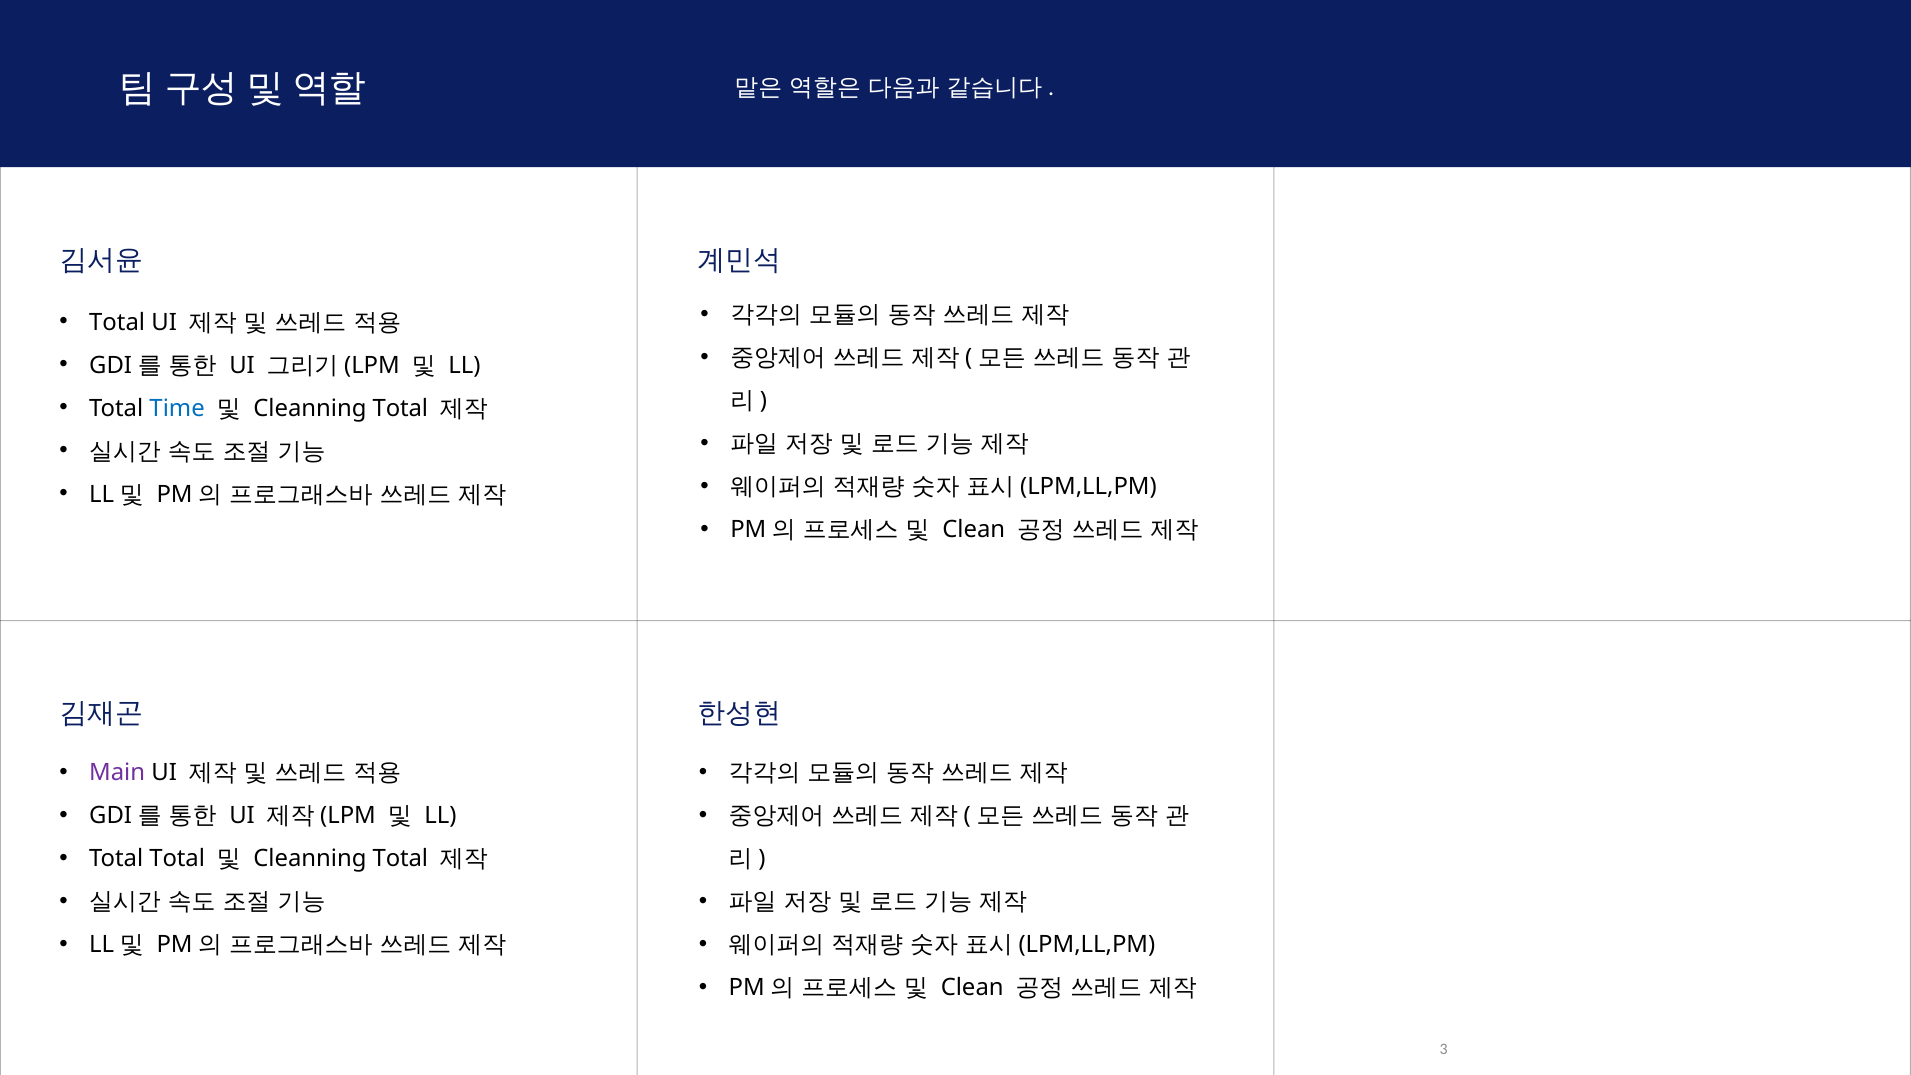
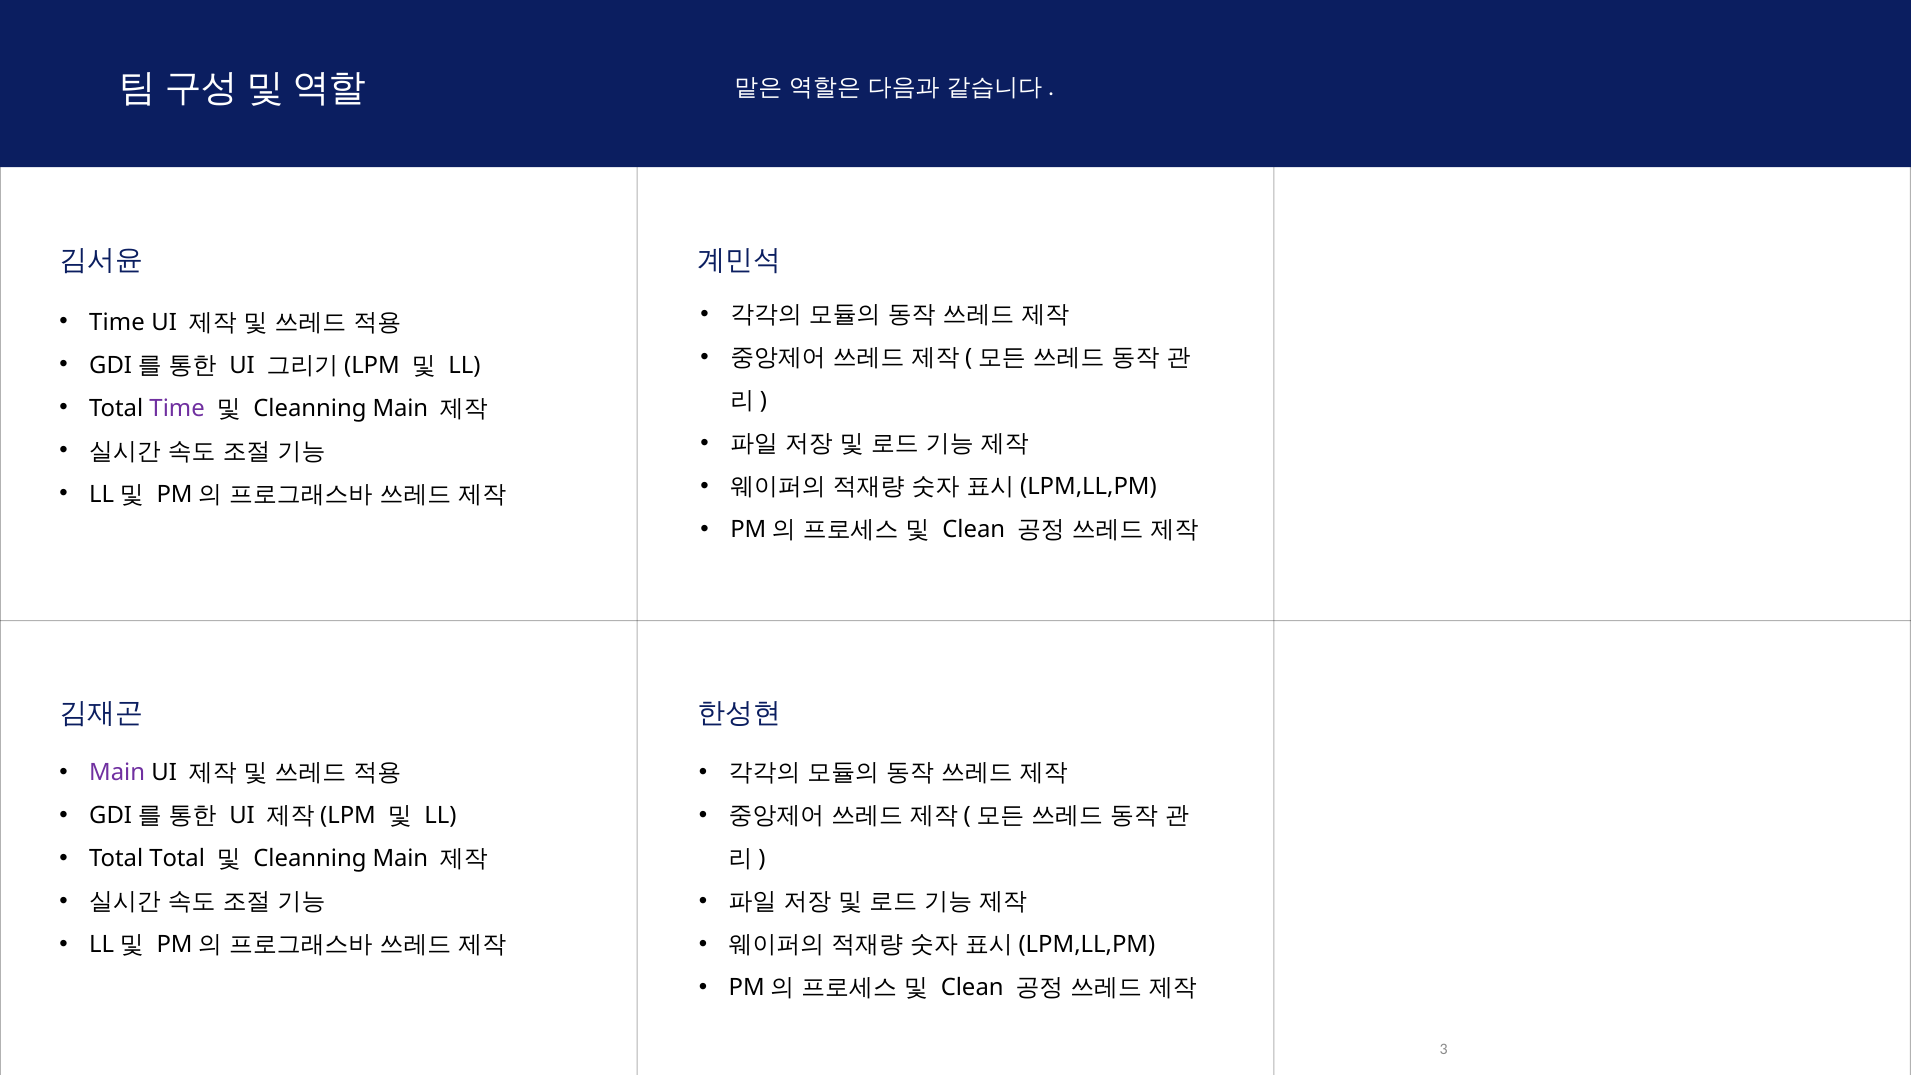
Total at (117, 322): Total -> Time
Time at (177, 408) colour: blue -> purple
Total at (400, 408): Total -> Main
Total at (400, 858): Total -> Main
